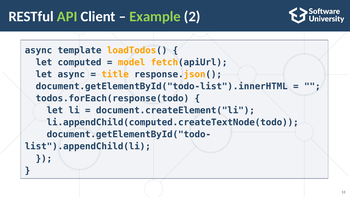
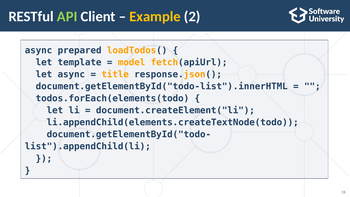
Example colour: light green -> yellow
template: template -> prepared
computed: computed -> template
todos.forEach(response(todo: todos.forEach(response(todo -> todos.forEach(elements(todo
li.appendChild(computed.createTextNode(todo: li.appendChild(computed.createTextNode(todo -> li.appendChild(elements.createTextNode(todo
